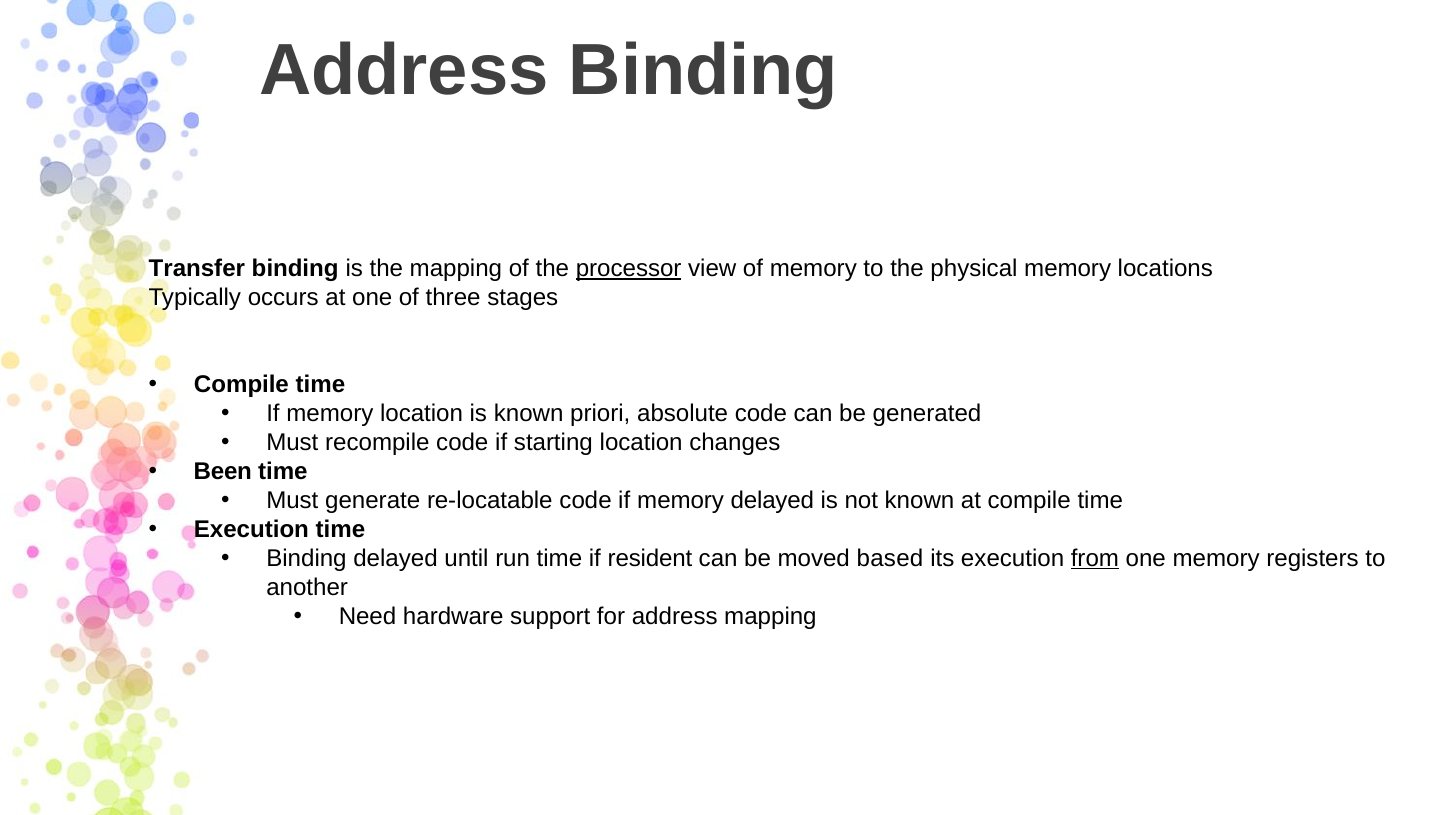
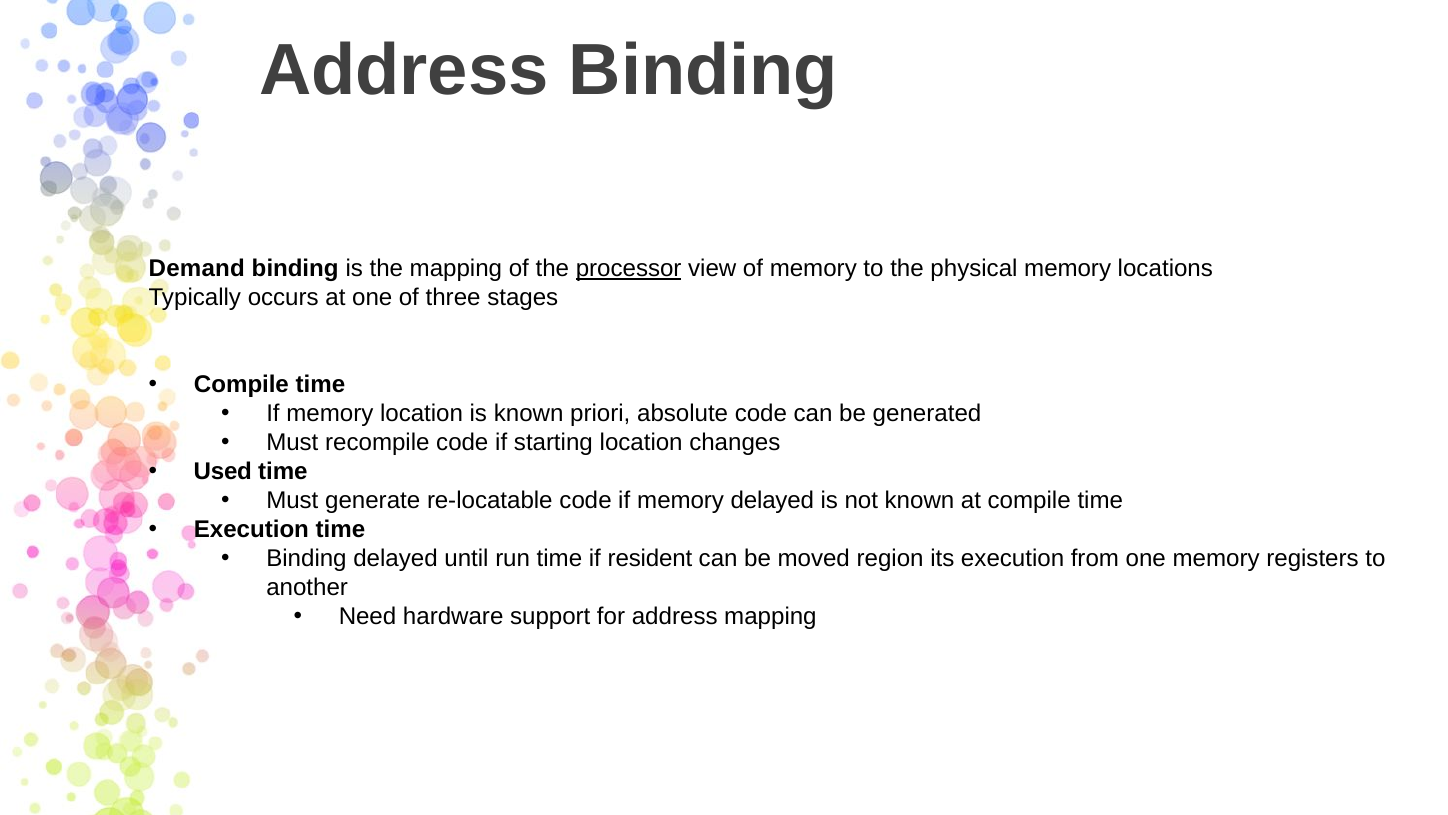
Transfer: Transfer -> Demand
Been: Been -> Used
based: based -> region
from underline: present -> none
